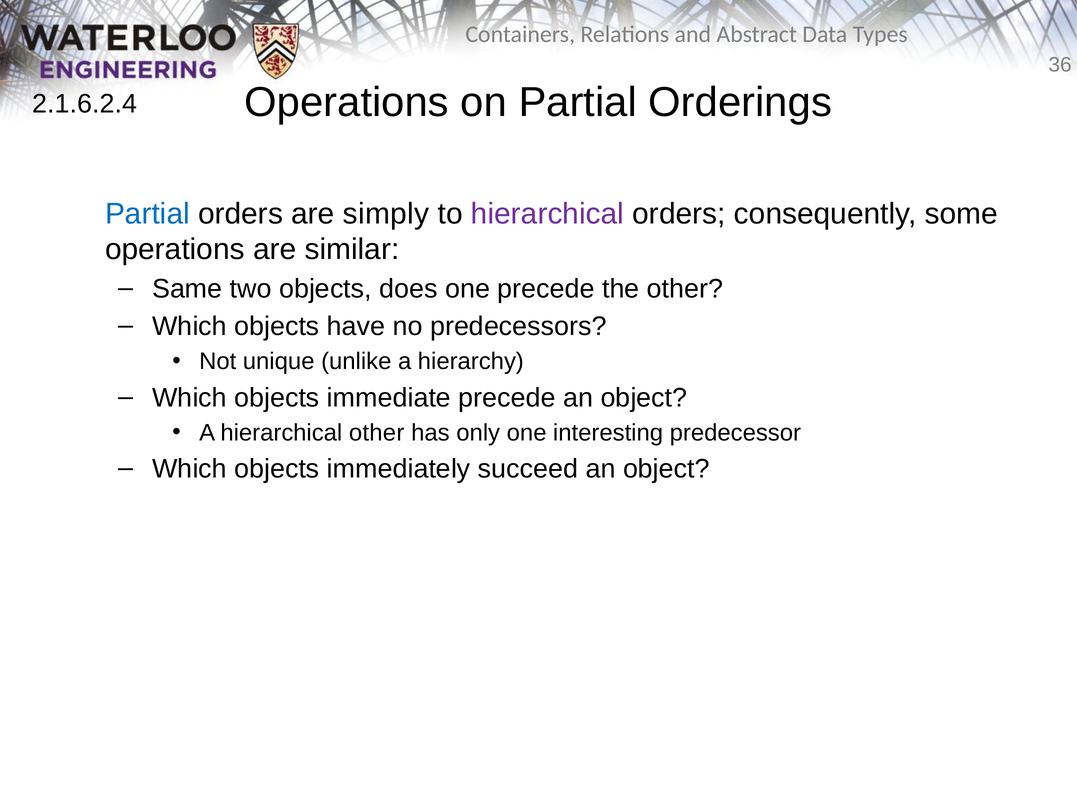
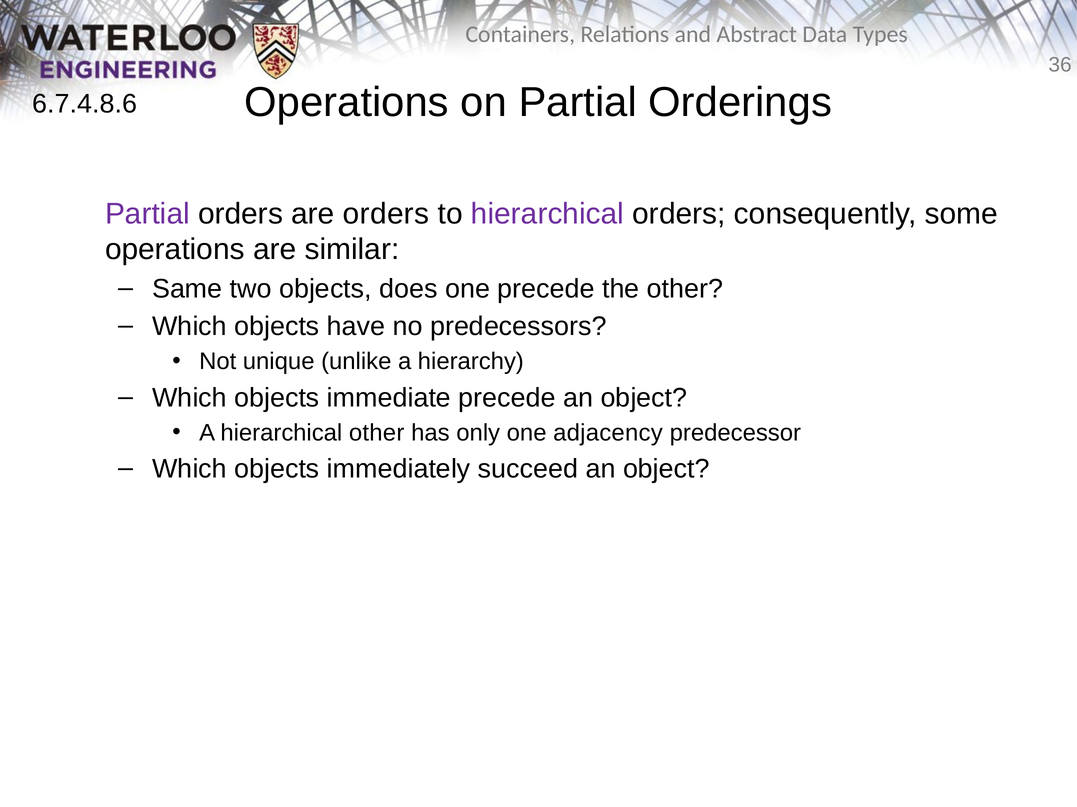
2.1.6.2.4: 2.1.6.2.4 -> 6.7.4.8.6
Partial at (147, 214) colour: blue -> purple
are simply: simply -> orders
interesting: interesting -> adjacency
